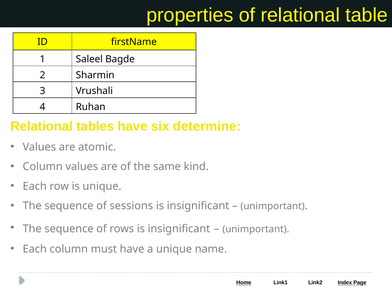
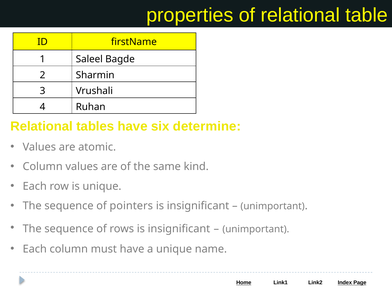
sessions: sessions -> pointers
